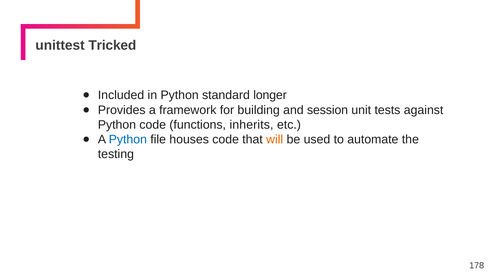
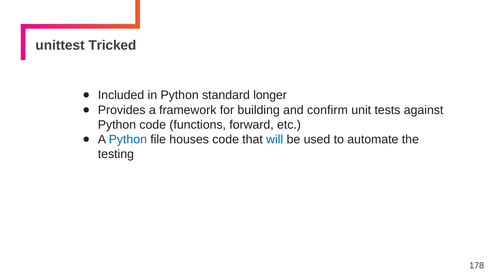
session: session -> confirm
inherits: inherits -> forward
will colour: orange -> blue
